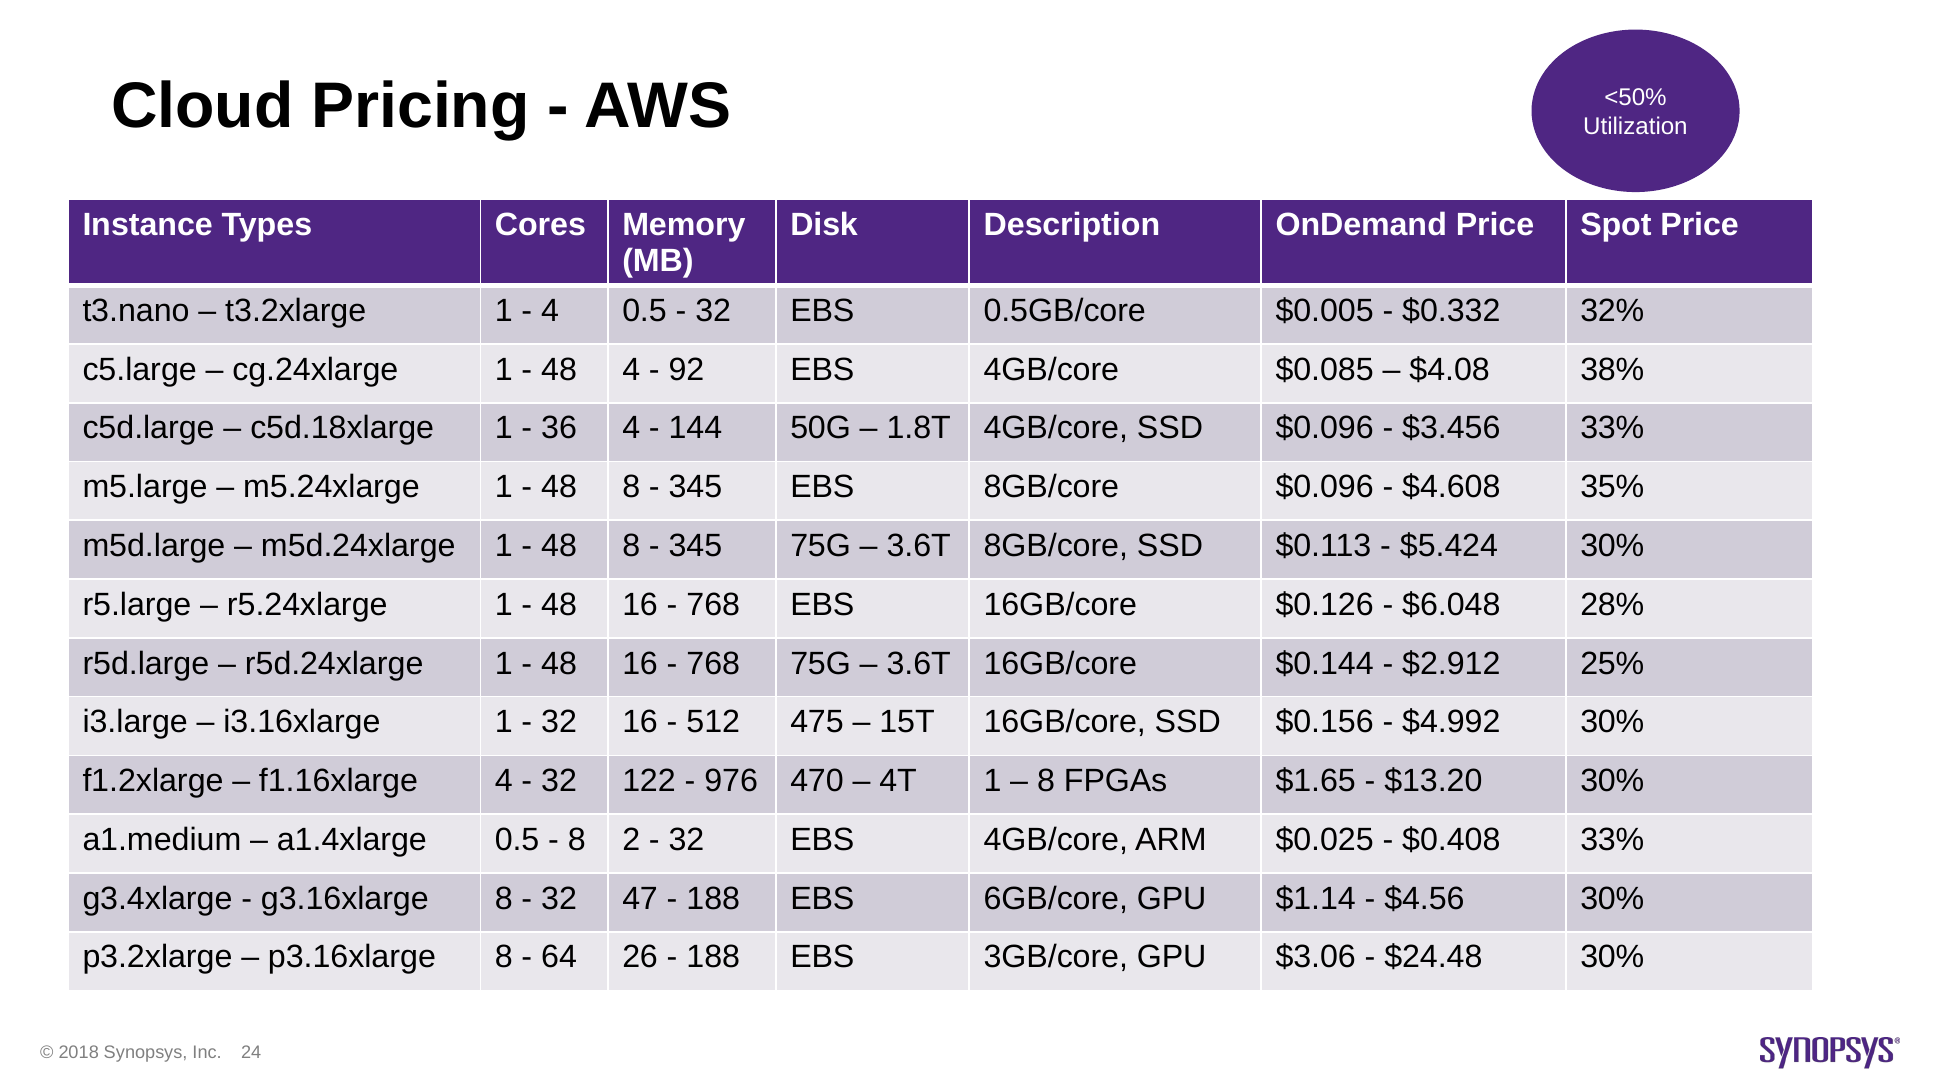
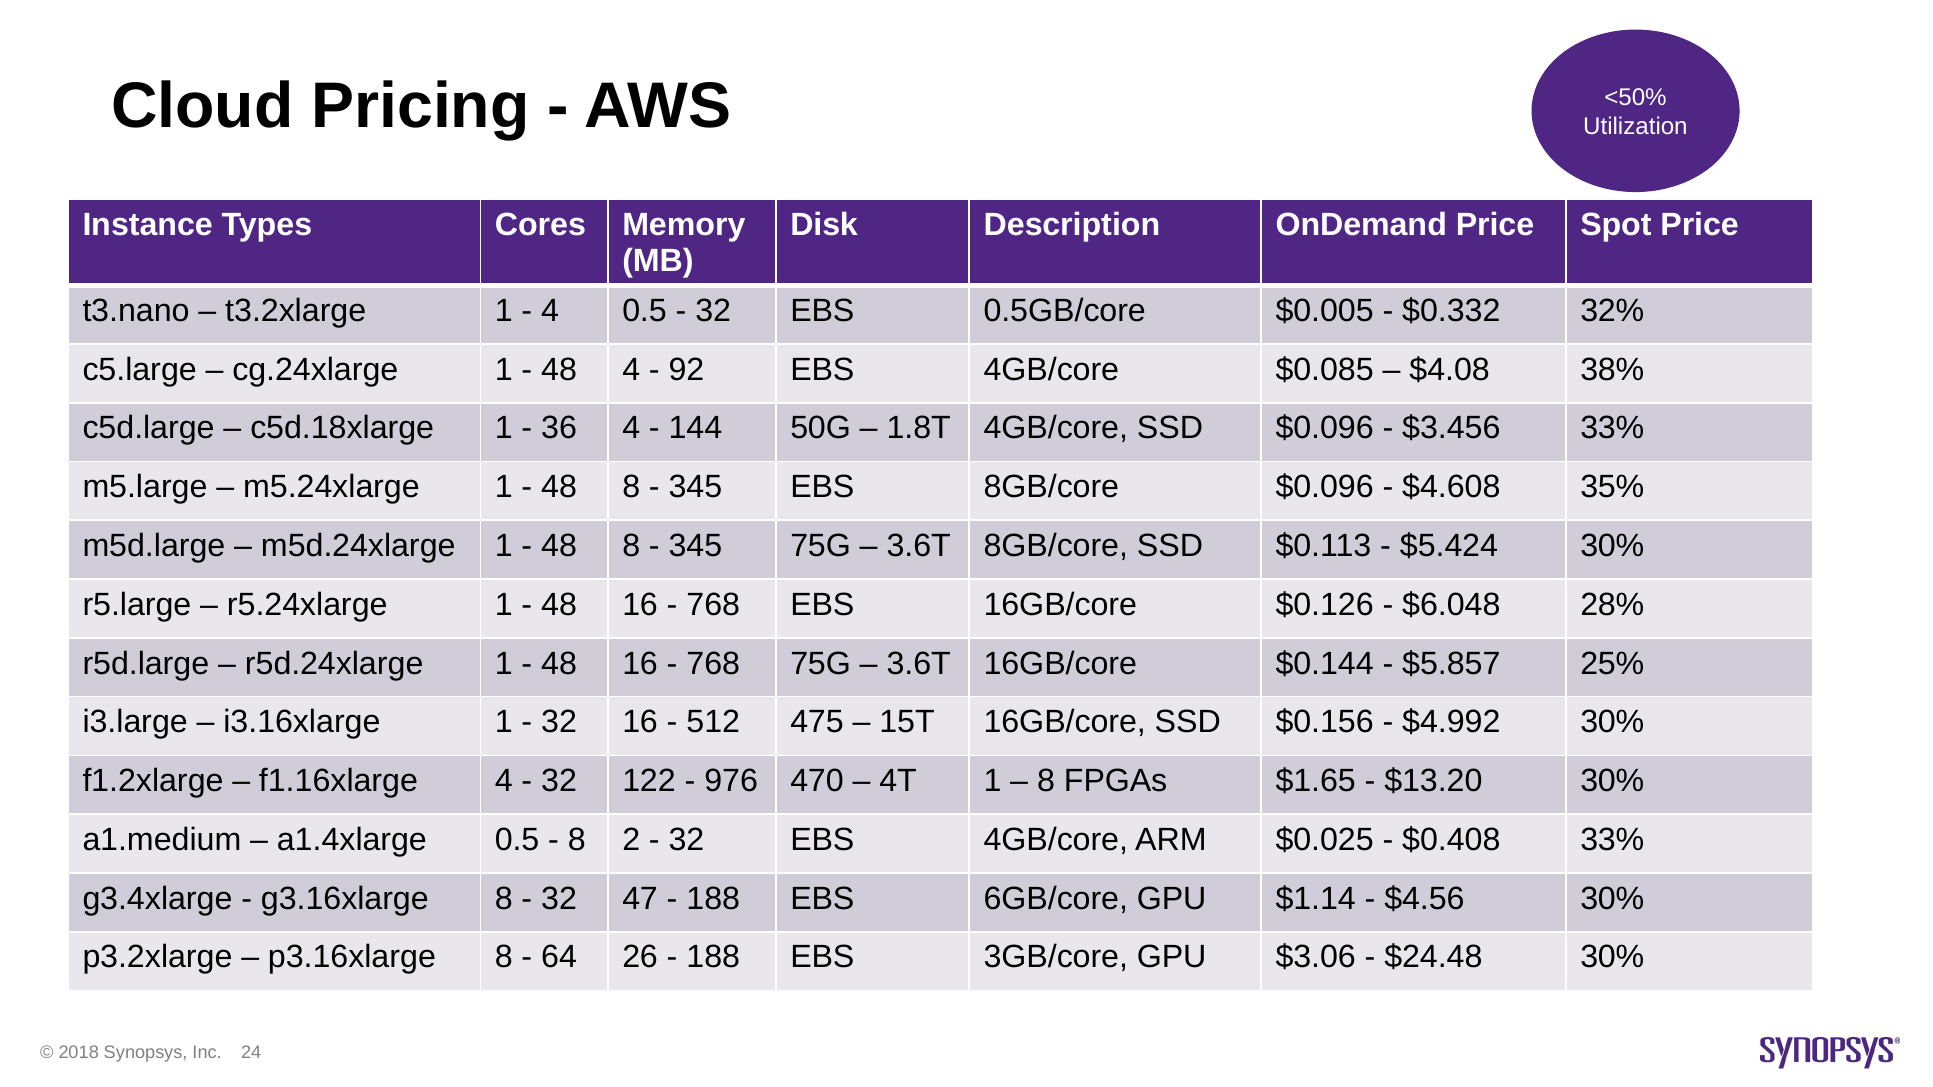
$2.912: $2.912 -> $5.857
